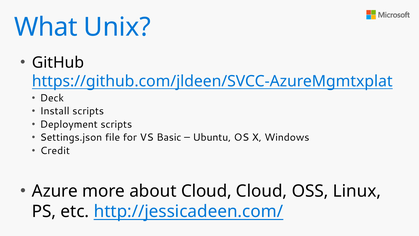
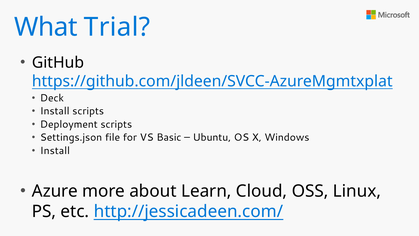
Unix: Unix -> Trial
Credit at (55, 150): Credit -> Install
about Cloud: Cloud -> Learn
